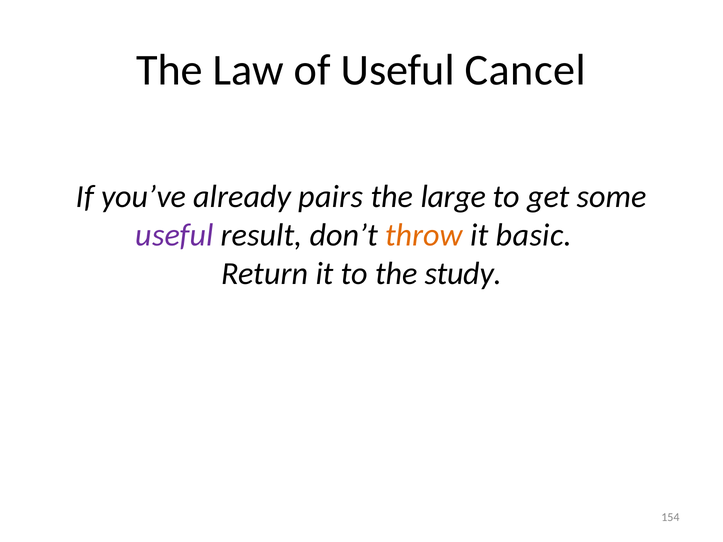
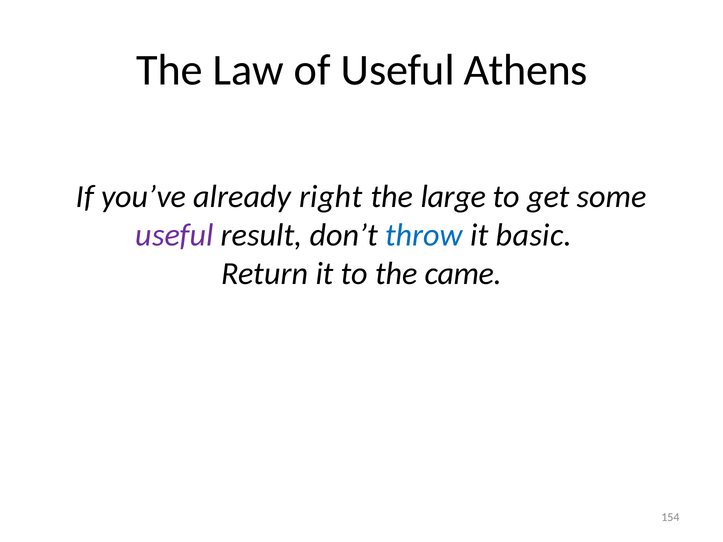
Cancel: Cancel -> Athens
pairs: pairs -> right
throw colour: orange -> blue
study: study -> came
